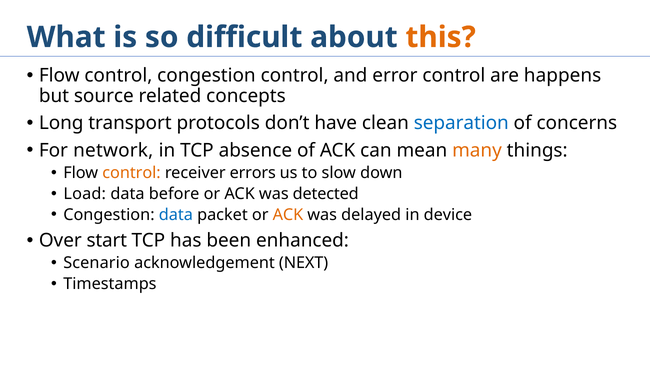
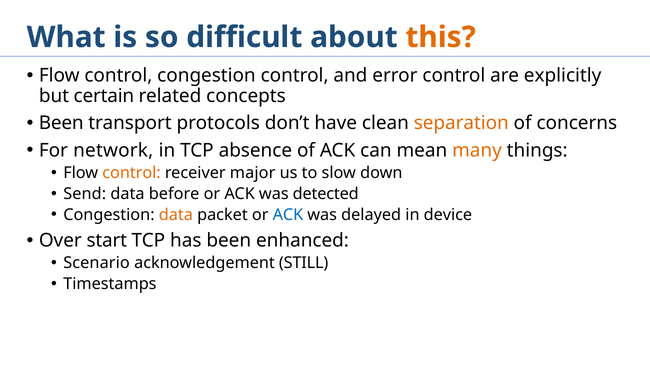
happens: happens -> explicitly
source: source -> certain
Long at (61, 123): Long -> Been
separation colour: blue -> orange
errors: errors -> major
Load: Load -> Send
data at (176, 215) colour: blue -> orange
ACK at (288, 215) colour: orange -> blue
NEXT: NEXT -> STILL
